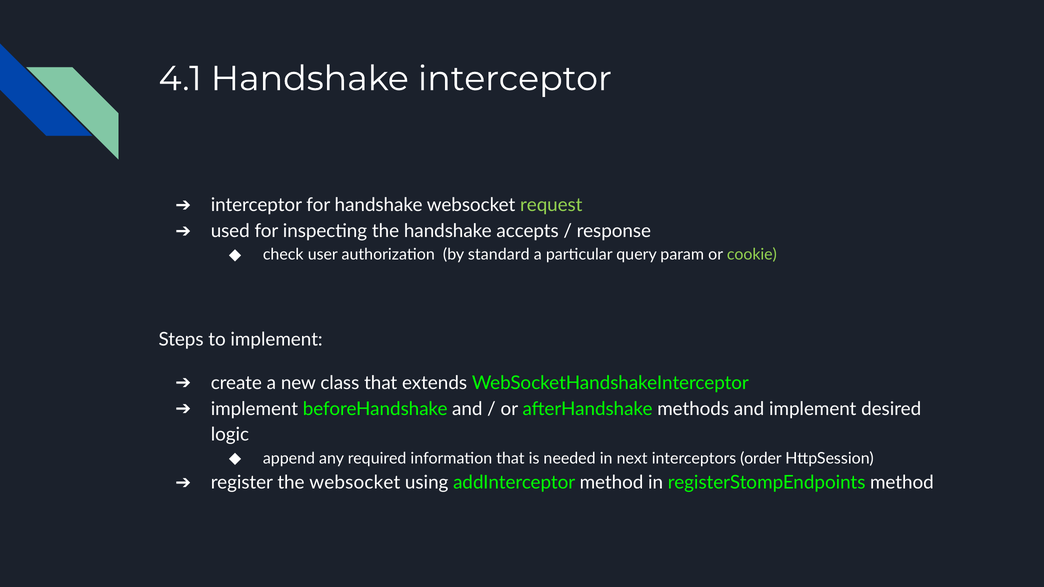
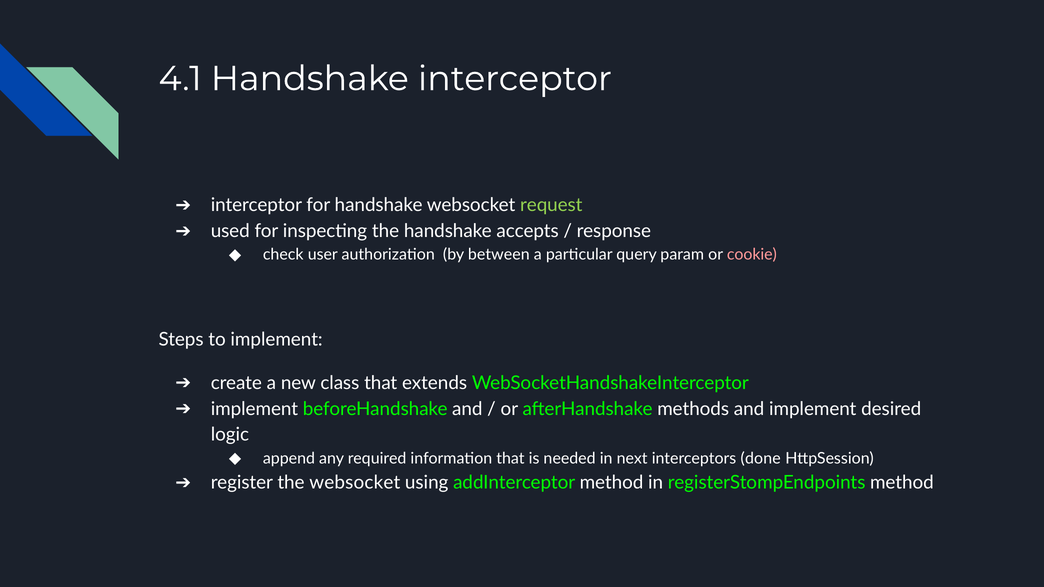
standard: standard -> between
cookie colour: light green -> pink
order: order -> done
